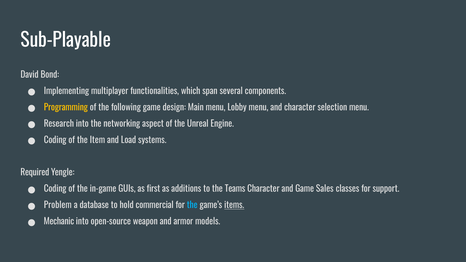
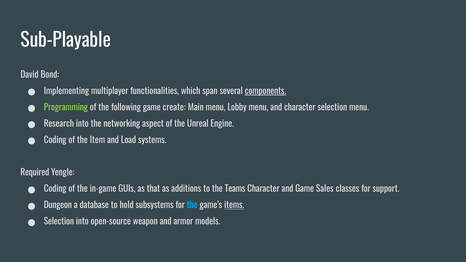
components underline: none -> present
Programming colour: yellow -> light green
design: design -> create
first: first -> that
Problem: Problem -> Dungeon
commercial: commercial -> subsystems
Mechanic at (59, 222): Mechanic -> Selection
